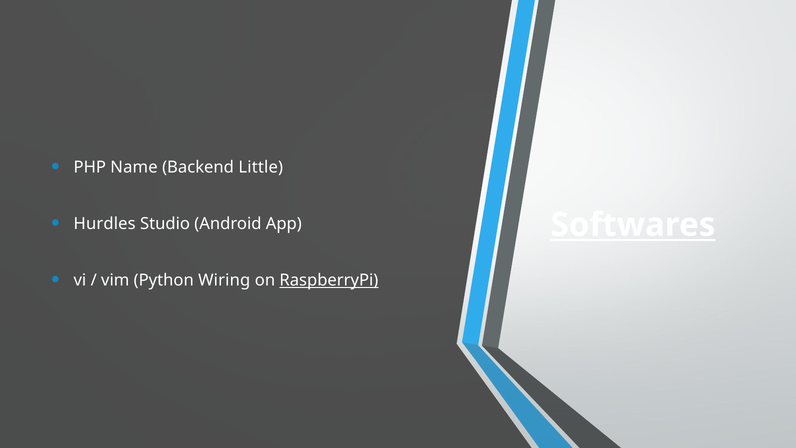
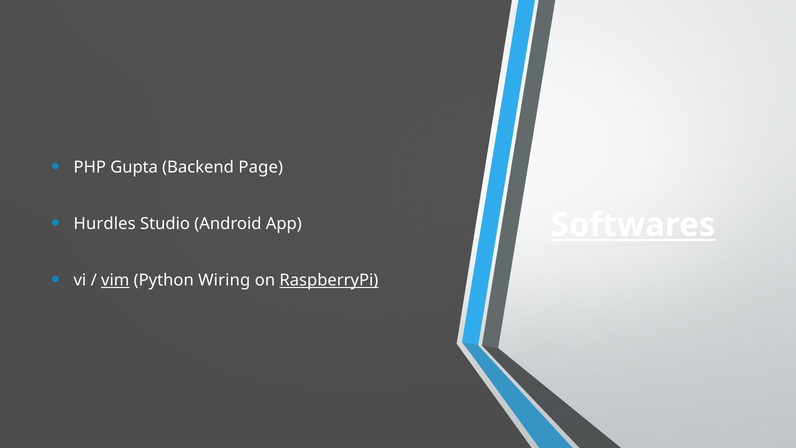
Name: Name -> Gupta
Little: Little -> Page
vim underline: none -> present
